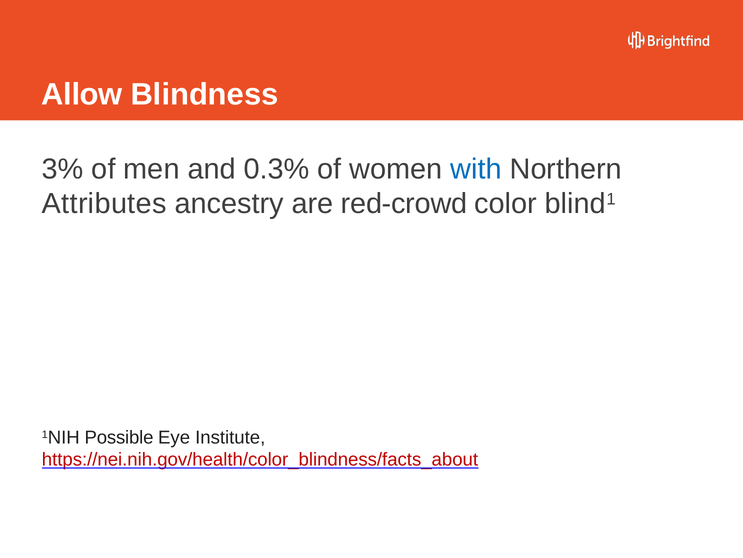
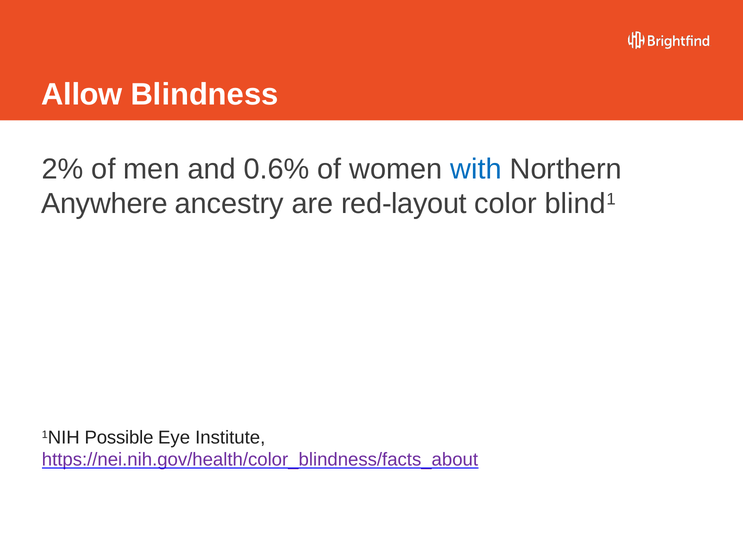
3%: 3% -> 2%
0.3%: 0.3% -> 0.6%
Attributes: Attributes -> Anywhere
red-crowd: red-crowd -> red-layout
https://nei.nih.gov/health/color_blindness/facts_about colour: red -> purple
